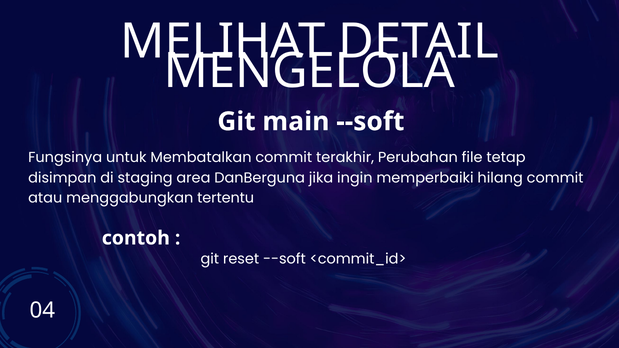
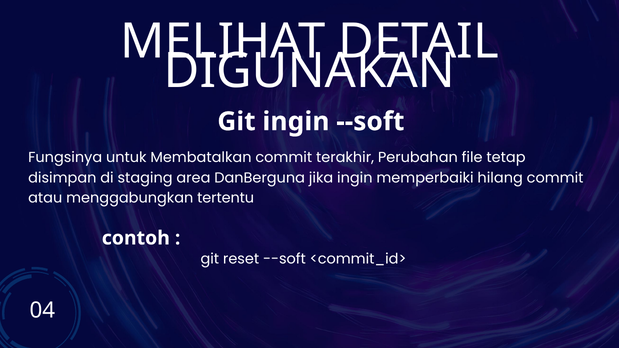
MENGELOLA: MENGELOLA -> DIGUNAKAN
Git main: main -> ingin
